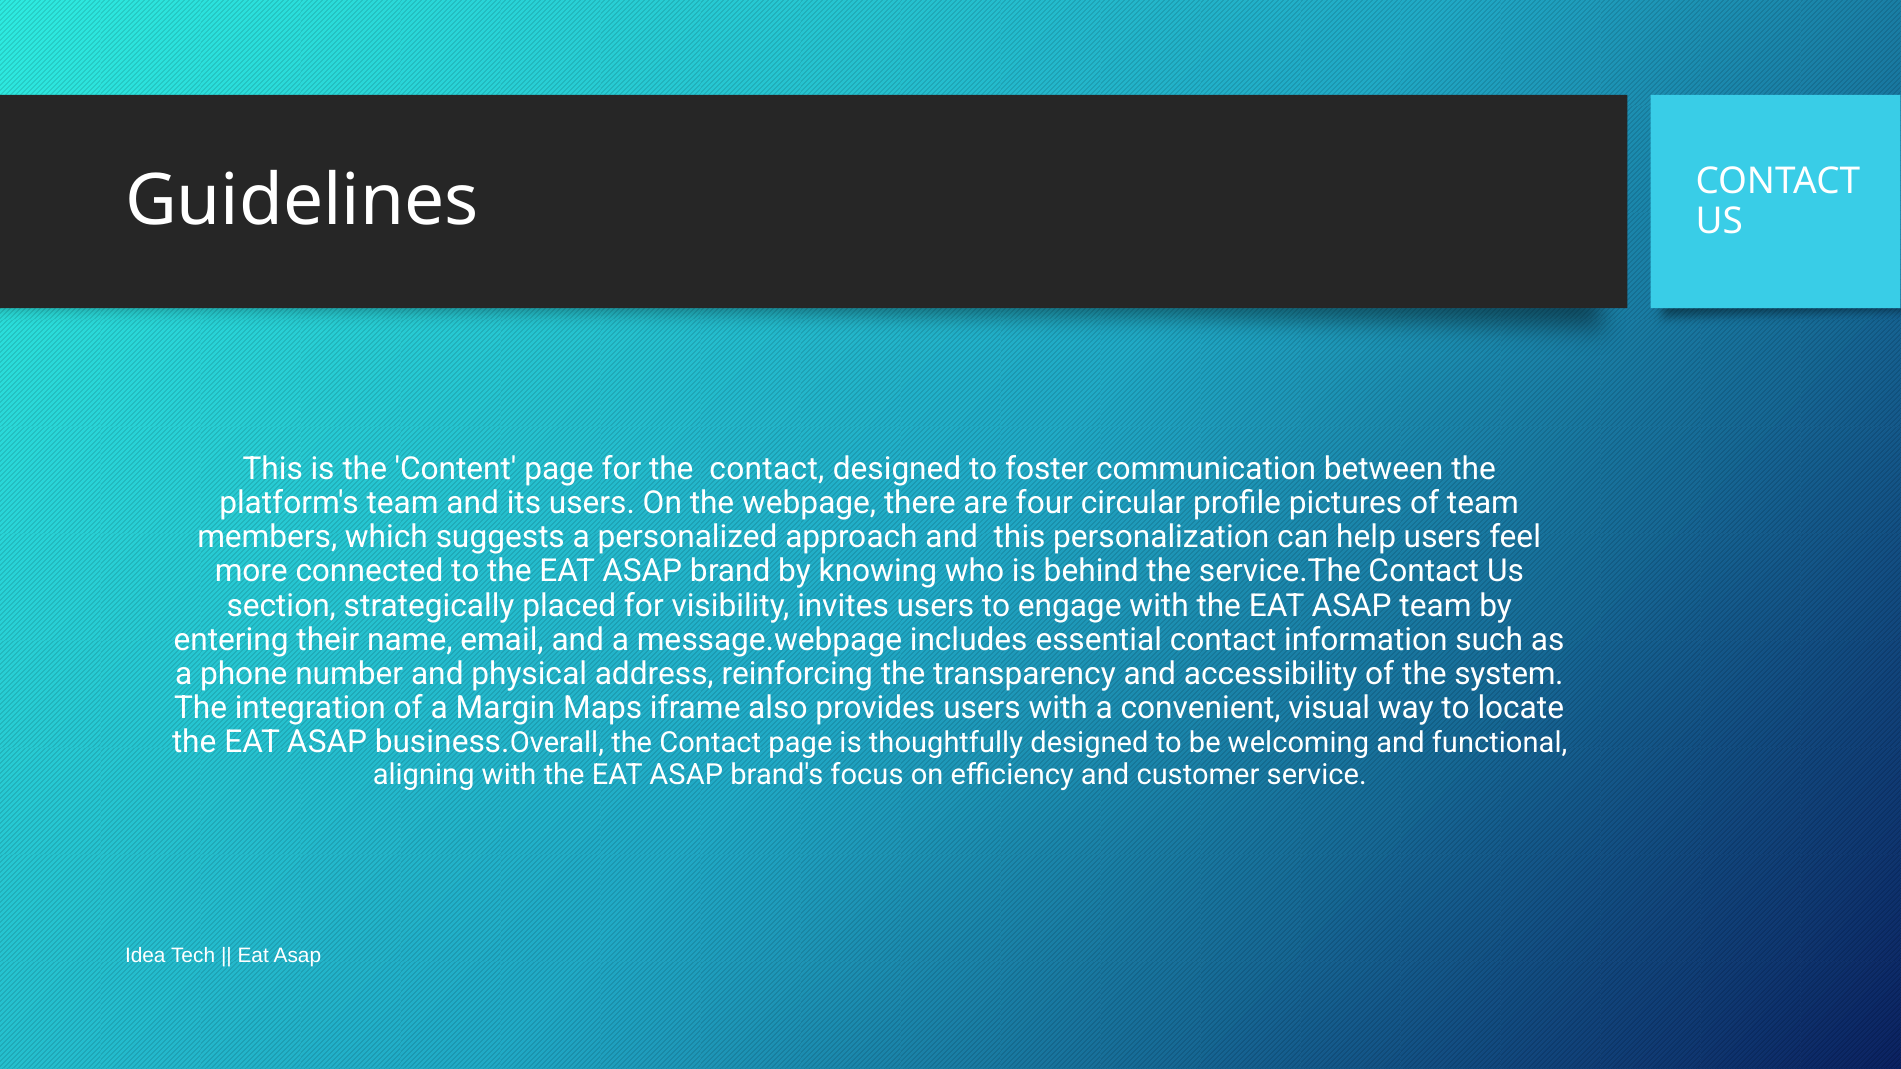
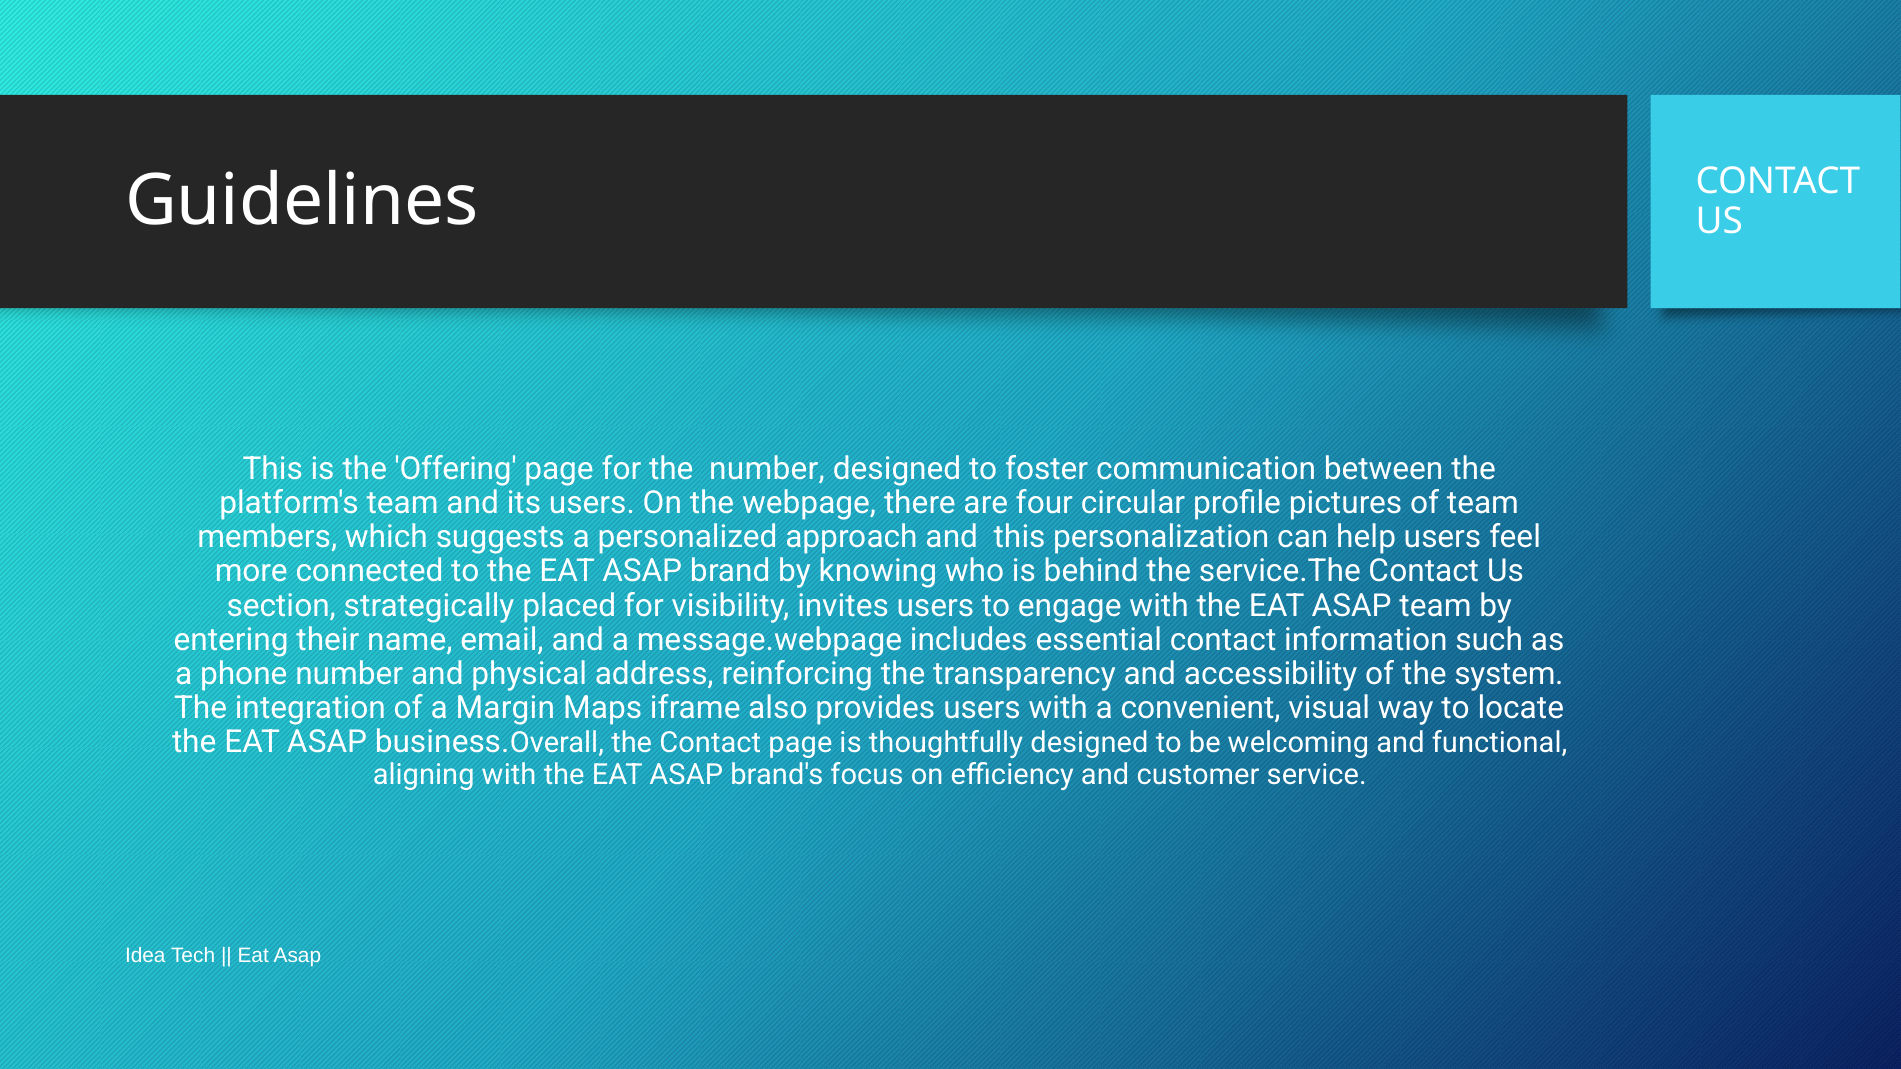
Content: Content -> Offering
for the contact: contact -> number
